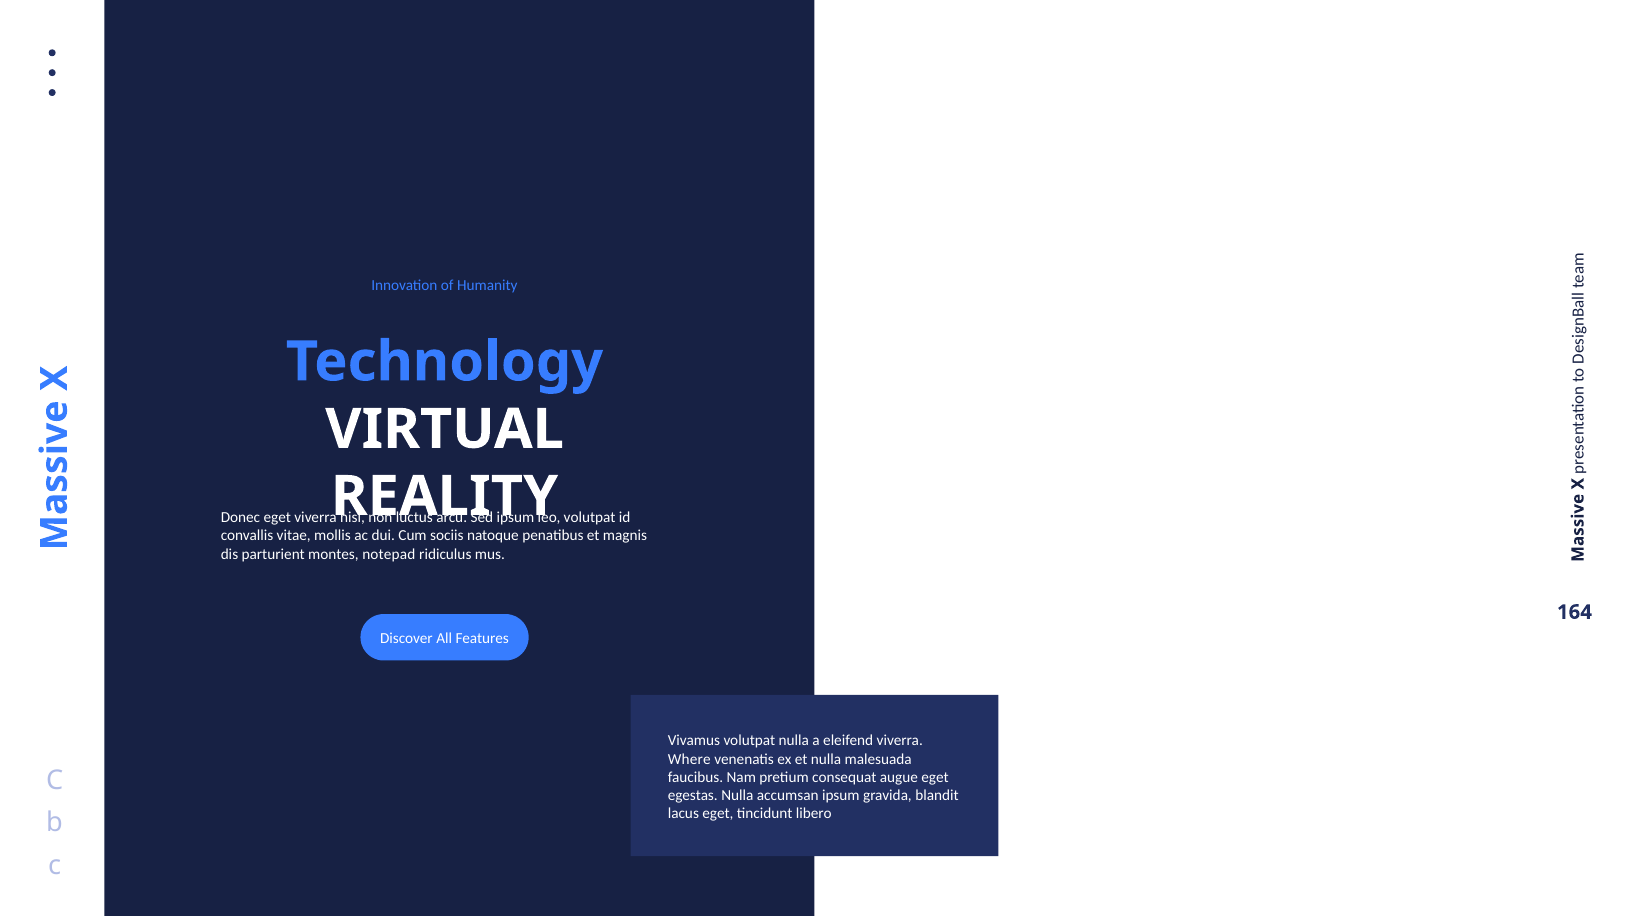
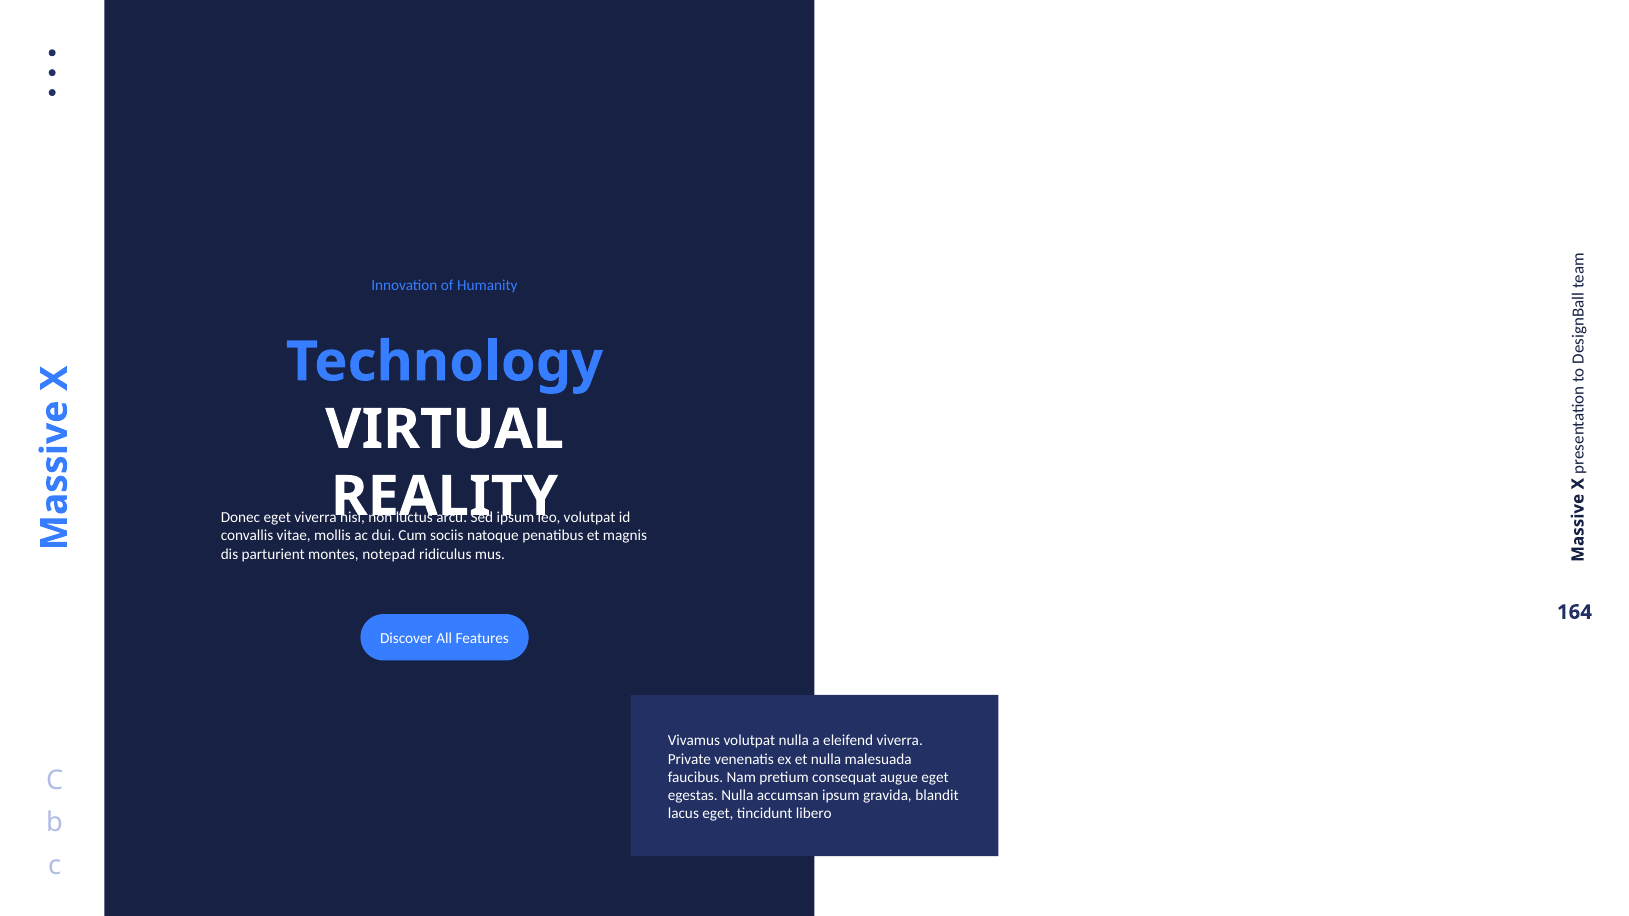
Where: Where -> Private
